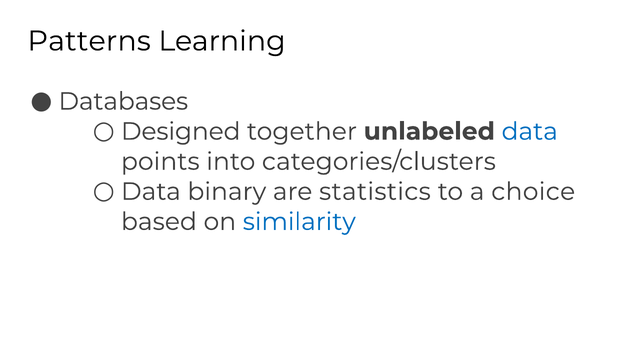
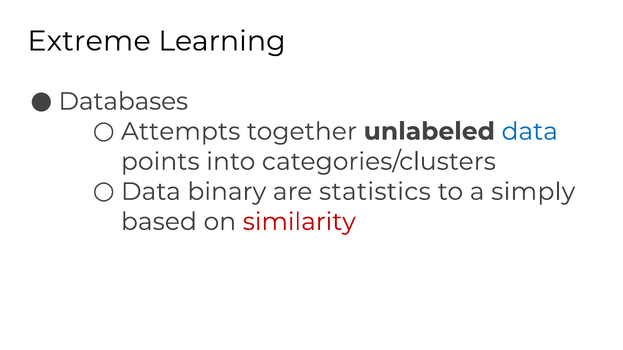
Patterns: Patterns -> Extreme
Designed: Designed -> Attempts
choice: choice -> simply
similarity colour: blue -> red
